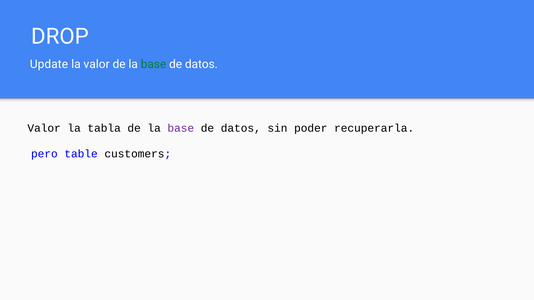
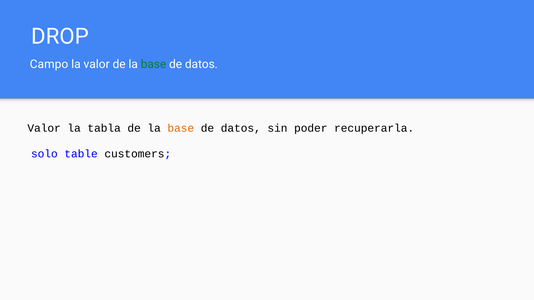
Update: Update -> Campo
base at (181, 128) colour: purple -> orange
pero: pero -> solo
